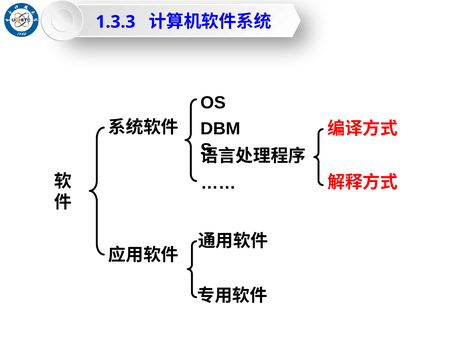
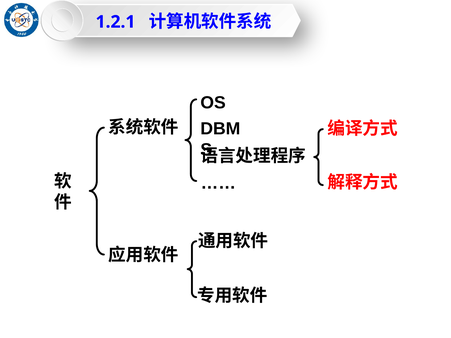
1.3.3: 1.3.3 -> 1.2.1
